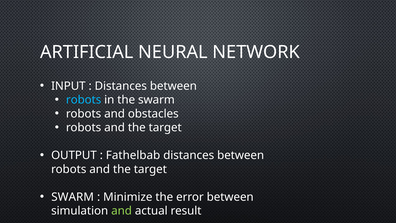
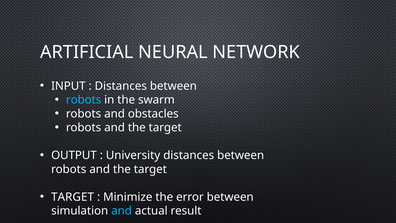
Fathelbab: Fathelbab -> University
SWARM at (73, 197): SWARM -> TARGET
and at (122, 211) colour: light green -> light blue
